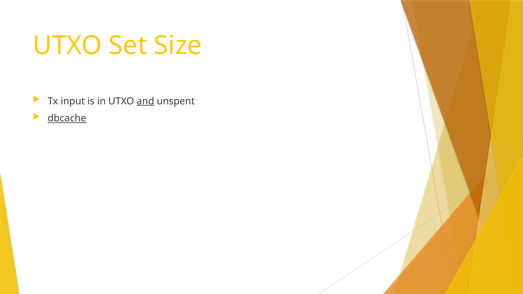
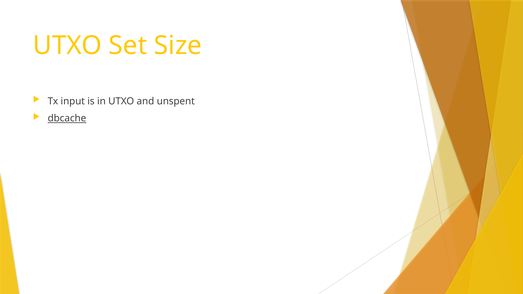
and underline: present -> none
